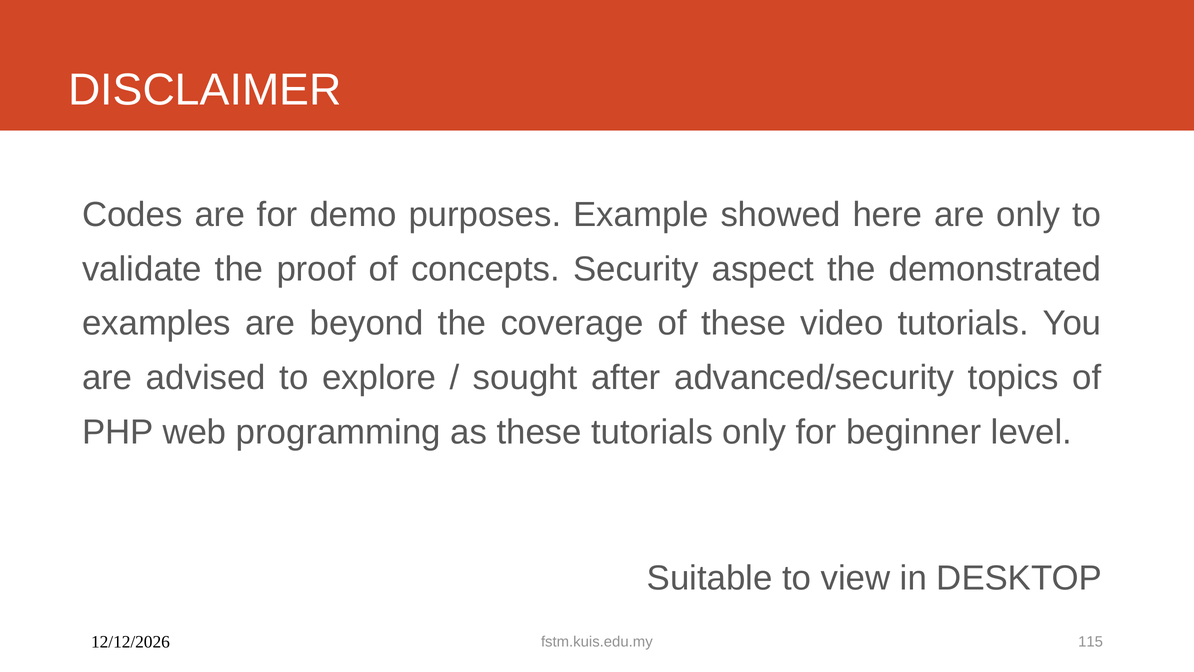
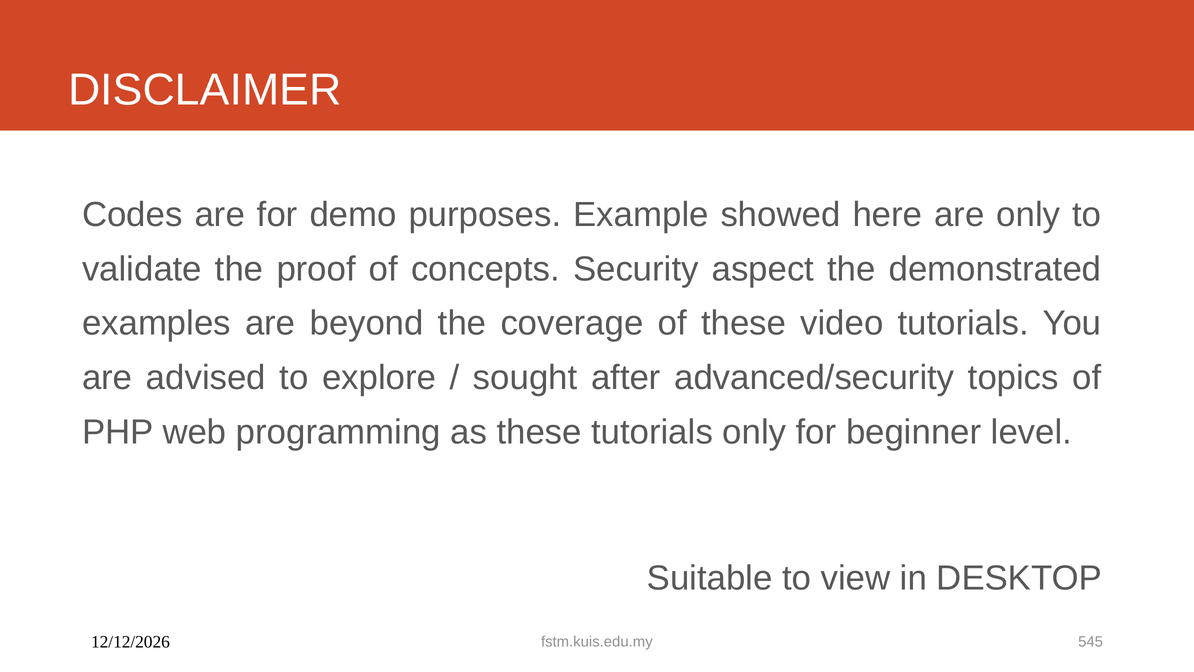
115: 115 -> 545
